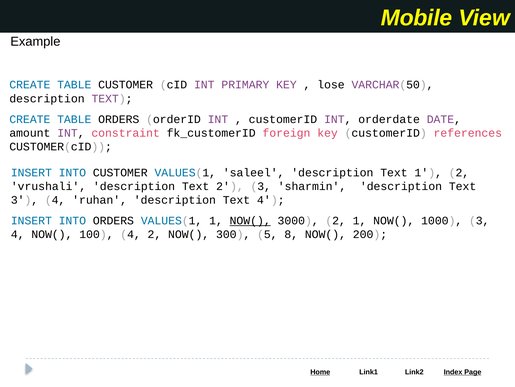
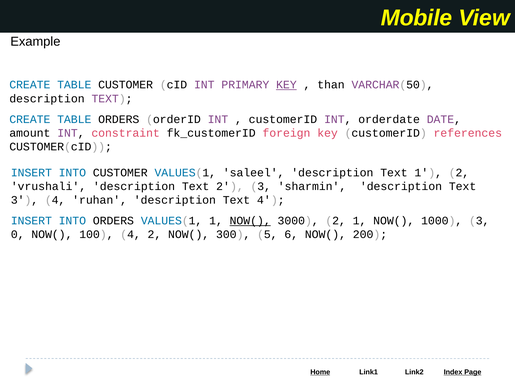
KEY at (286, 85) underline: none -> present
lose: lose -> than
4 at (18, 234): 4 -> 0
8: 8 -> 6
